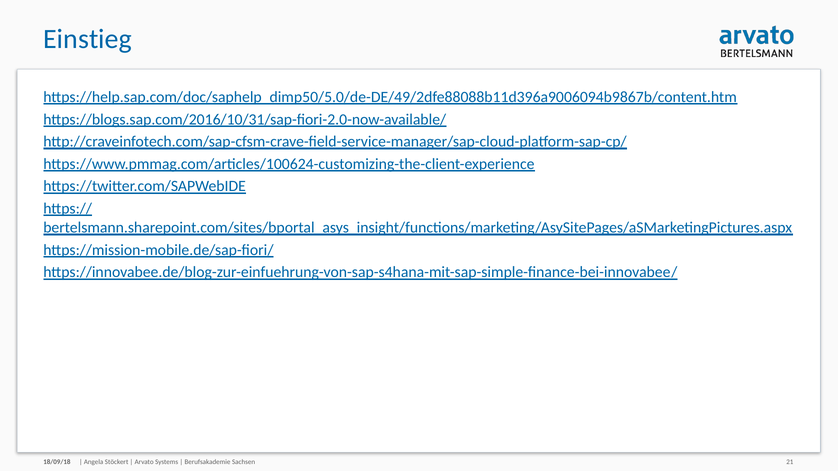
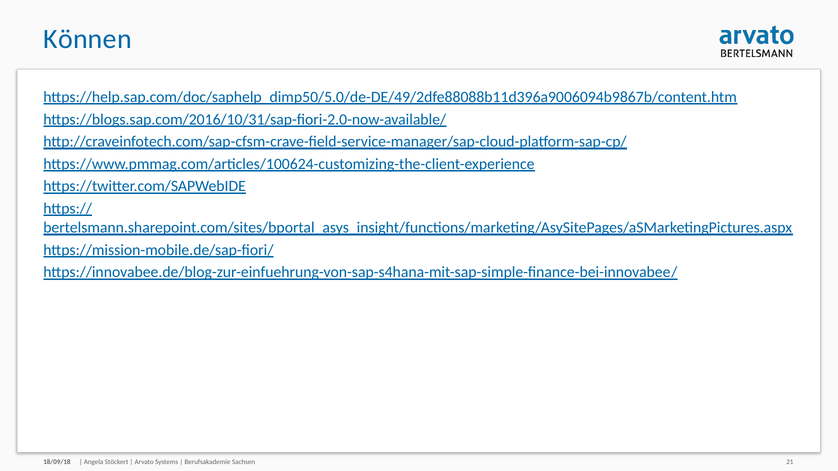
Einstieg: Einstieg -> Können
